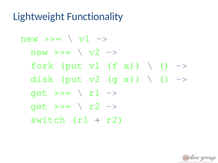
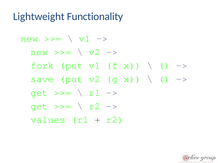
disk: disk -> save
switch: switch -> values
